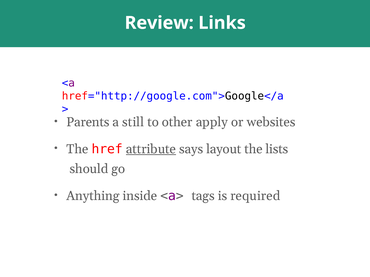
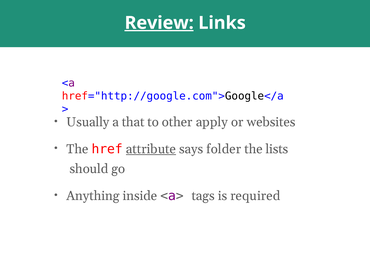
Review underline: none -> present
Parents: Parents -> Usually
still: still -> that
layout: layout -> folder
